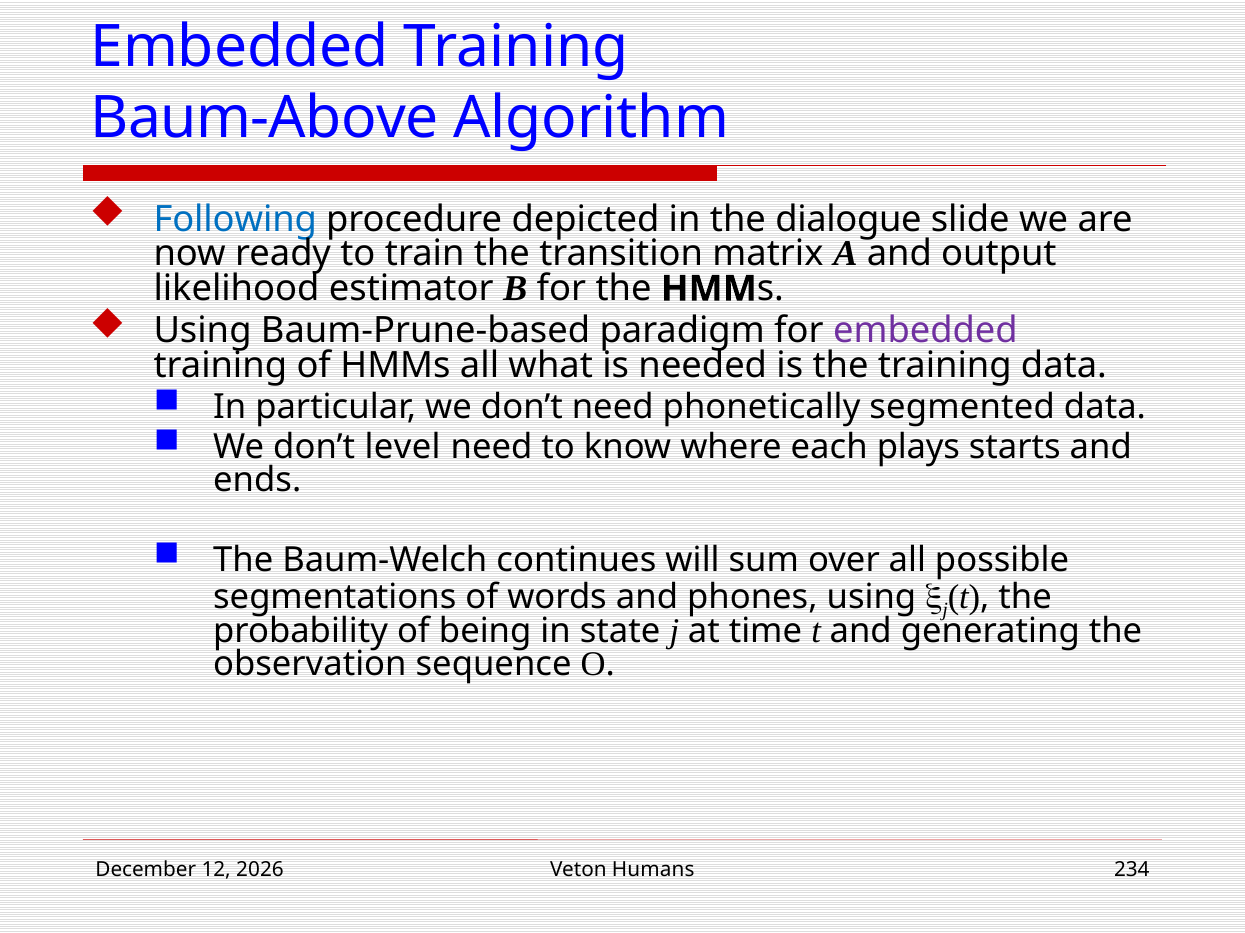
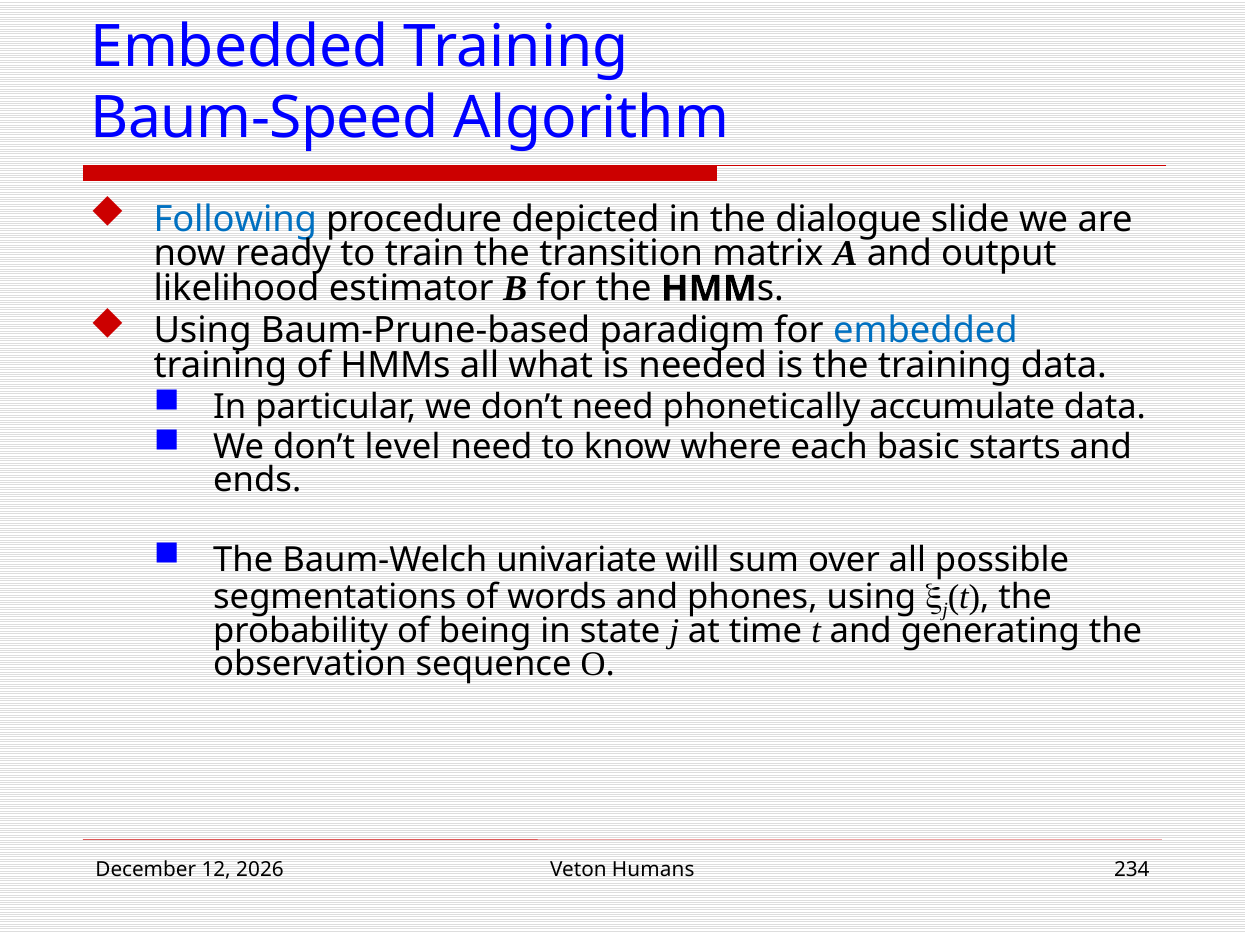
Baum-Above: Baum-Above -> Baum-Speed
embedded at (925, 331) colour: purple -> blue
segmented: segmented -> accumulate
plays: plays -> basic
continues: continues -> univariate
